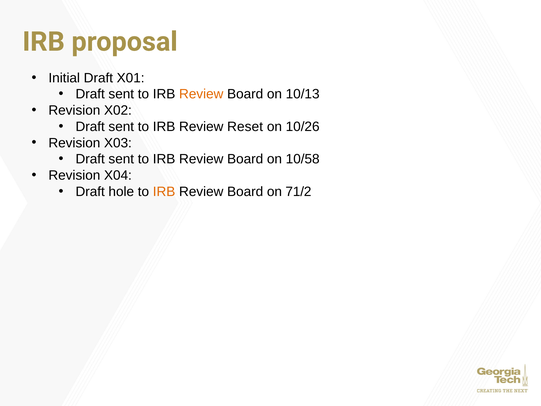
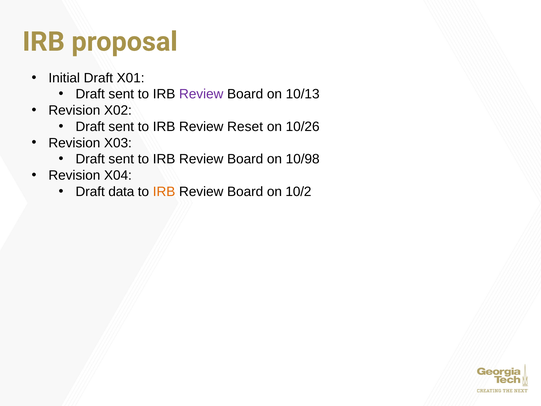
Review at (201, 94) colour: orange -> purple
10/58: 10/58 -> 10/98
hole: hole -> data
71/2: 71/2 -> 10/2
